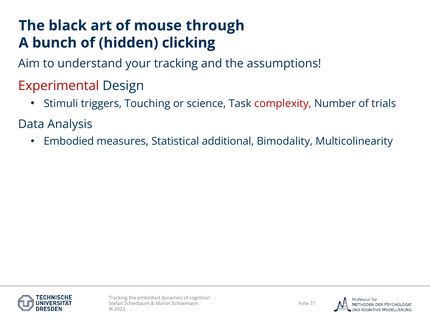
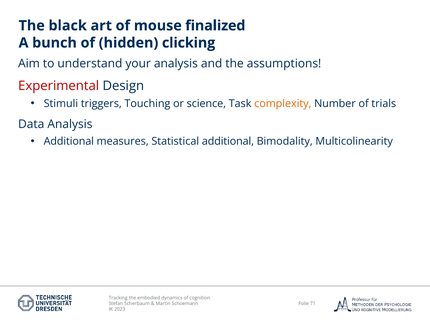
through: through -> finalized
your tracking: tracking -> analysis
complexity colour: red -> orange
Embodied at (69, 142): Embodied -> Additional
